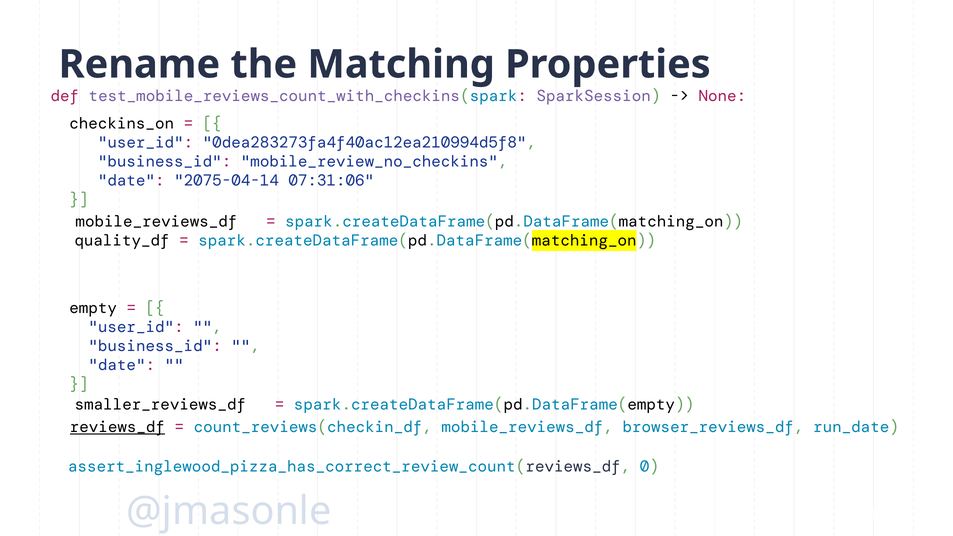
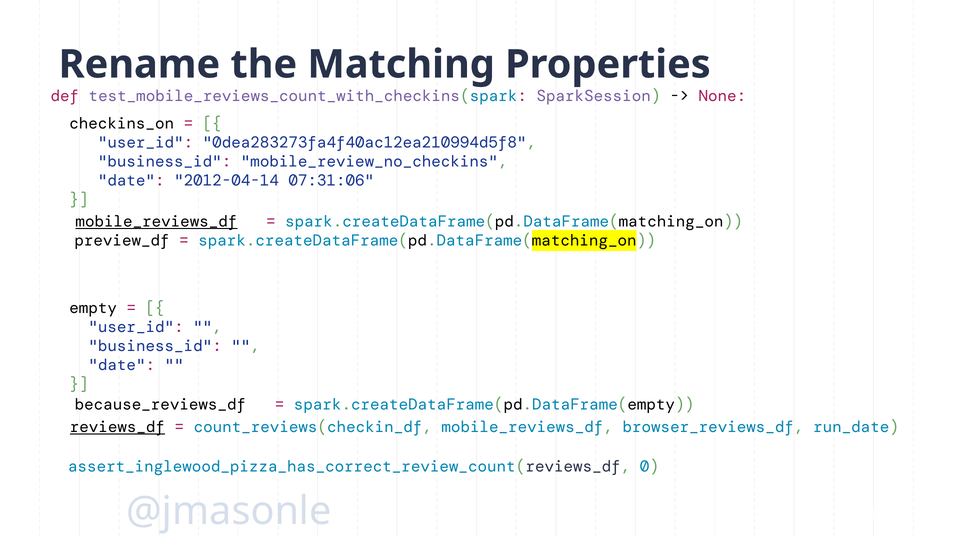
2075-04-14: 2075-04-14 -> 2012-04-14
mobile_reviews_df at (156, 222) underline: none -> present
quality_df: quality_df -> preview_df
smaller_reviews_df: smaller_reviews_df -> because_reviews_df
